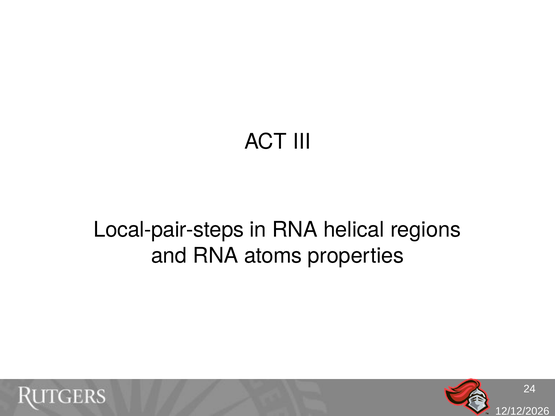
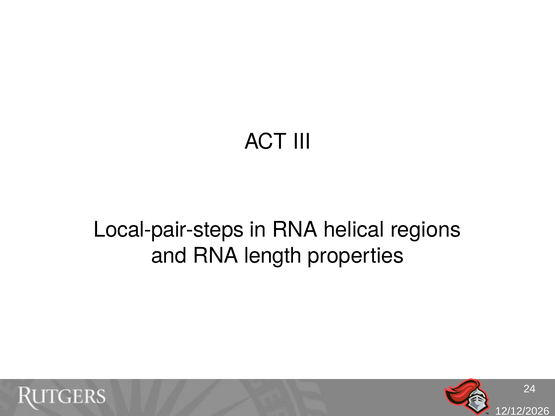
atoms: atoms -> length
